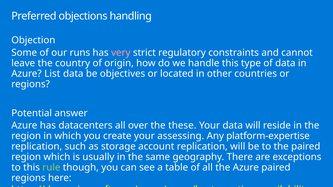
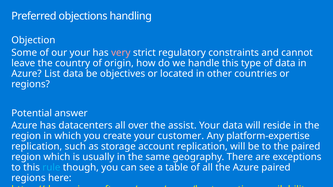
our runs: runs -> your
these: these -> assist
assessing: assessing -> customer
rule colour: light green -> light blue
